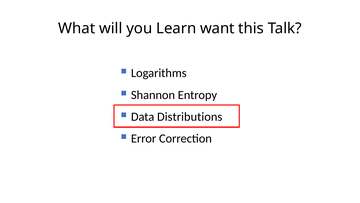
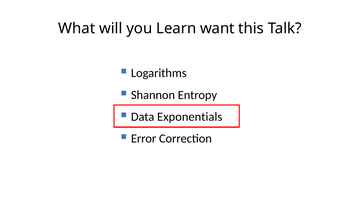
Distributions: Distributions -> Exponentials
